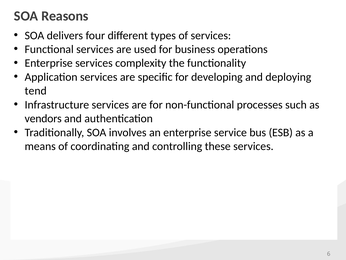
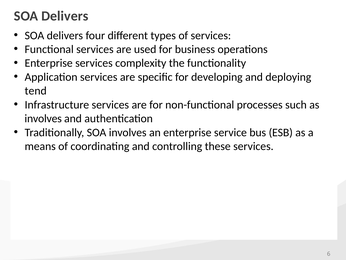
Reasons at (65, 16): Reasons -> Delivers
vendors at (43, 118): vendors -> involves
